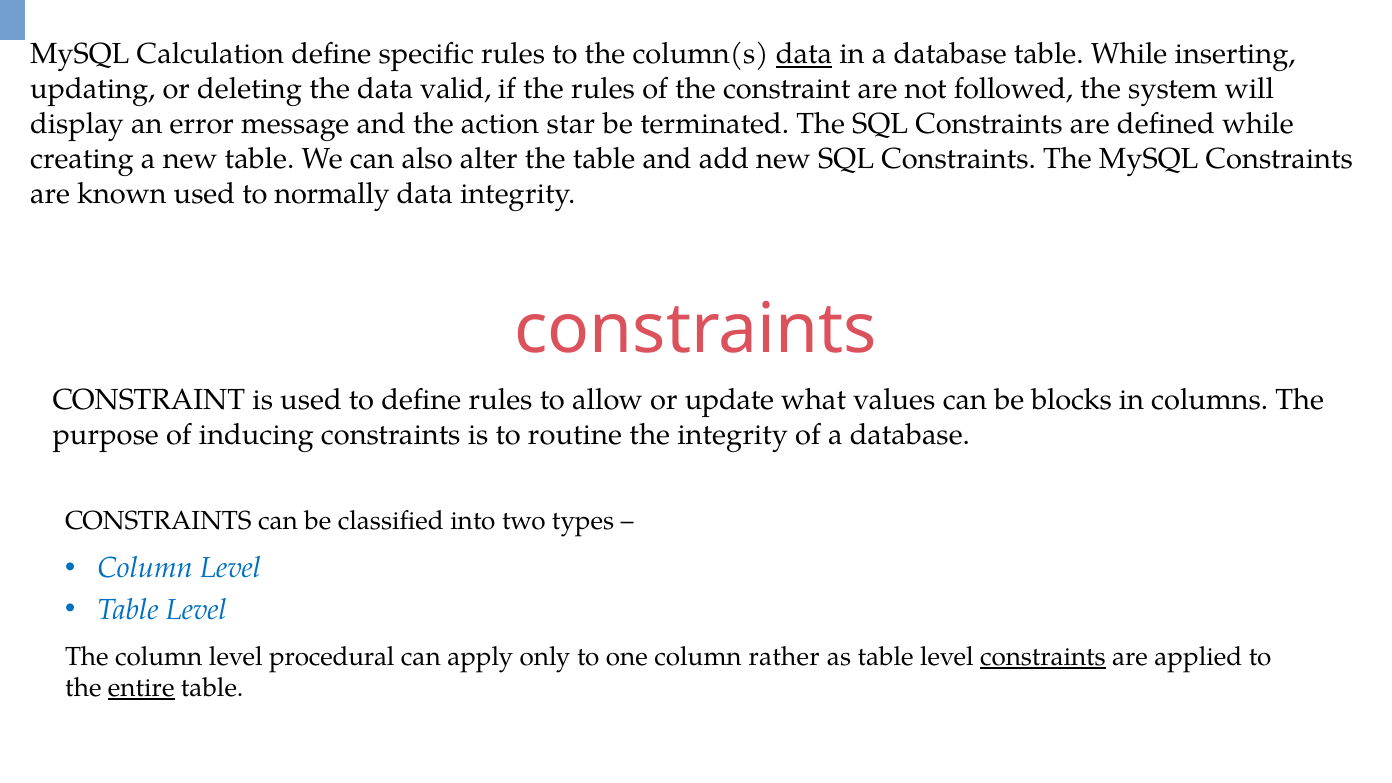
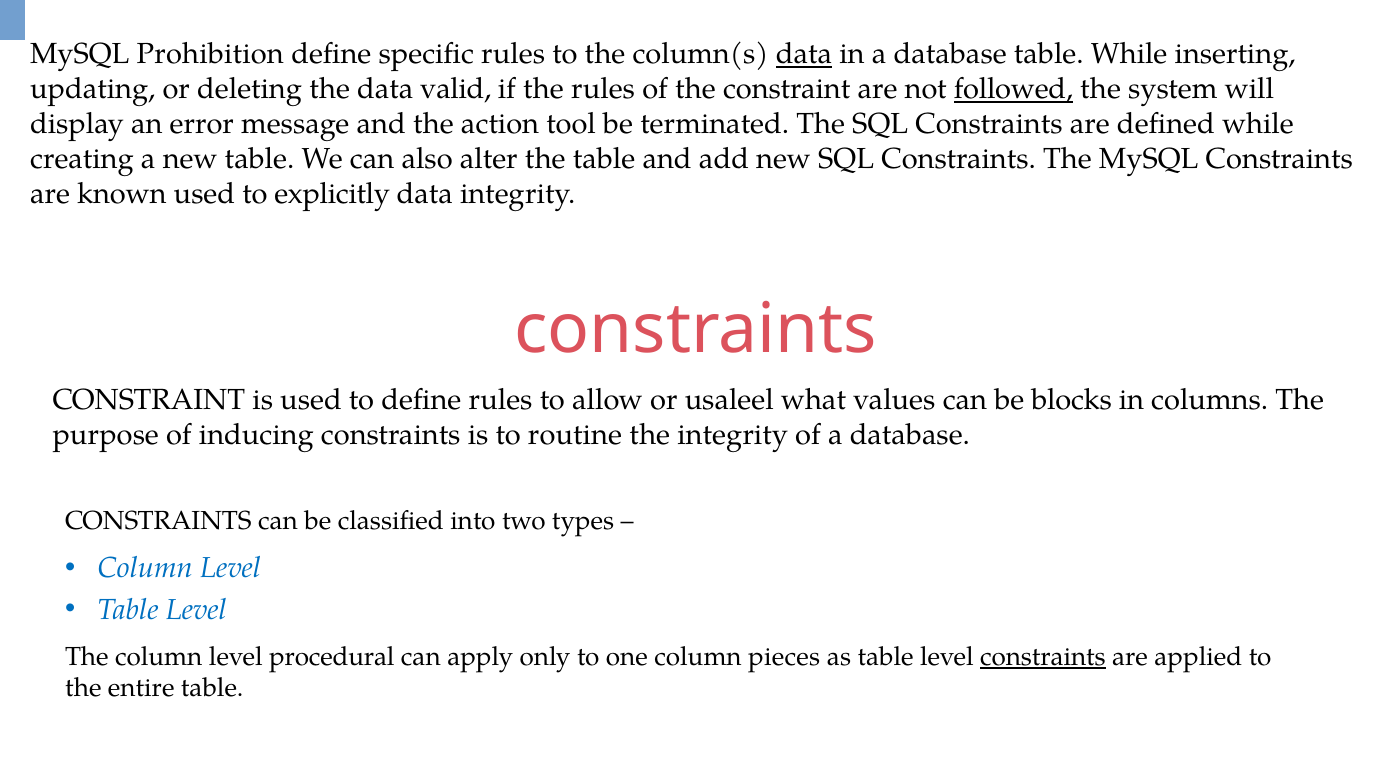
Calculation: Calculation -> Prohibition
followed underline: none -> present
star: star -> tool
normally: normally -> explicitly
update: update -> usaleel
rather: rather -> pieces
entire underline: present -> none
